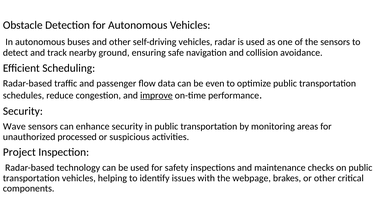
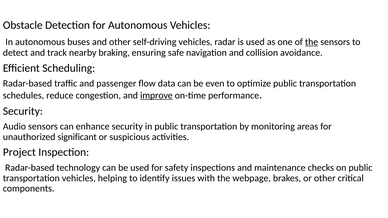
the at (312, 42) underline: none -> present
ground: ground -> braking
Wave: Wave -> Audio
processed: processed -> significant
